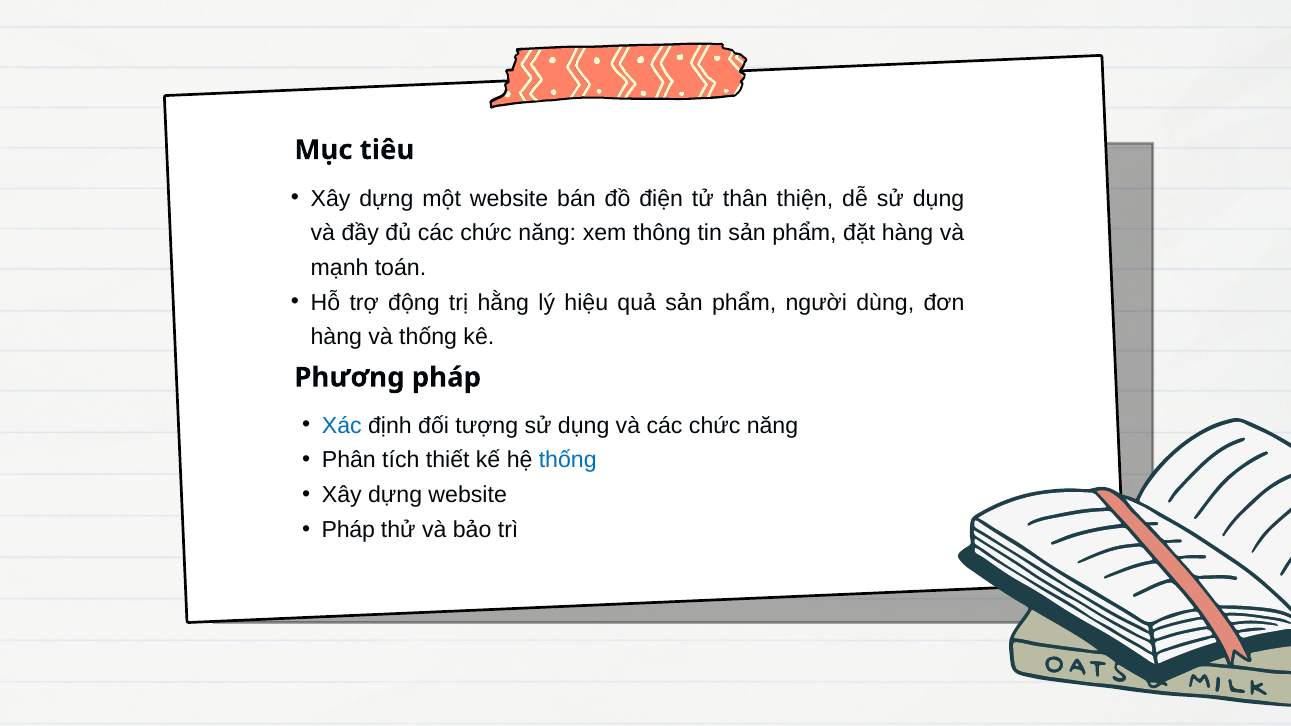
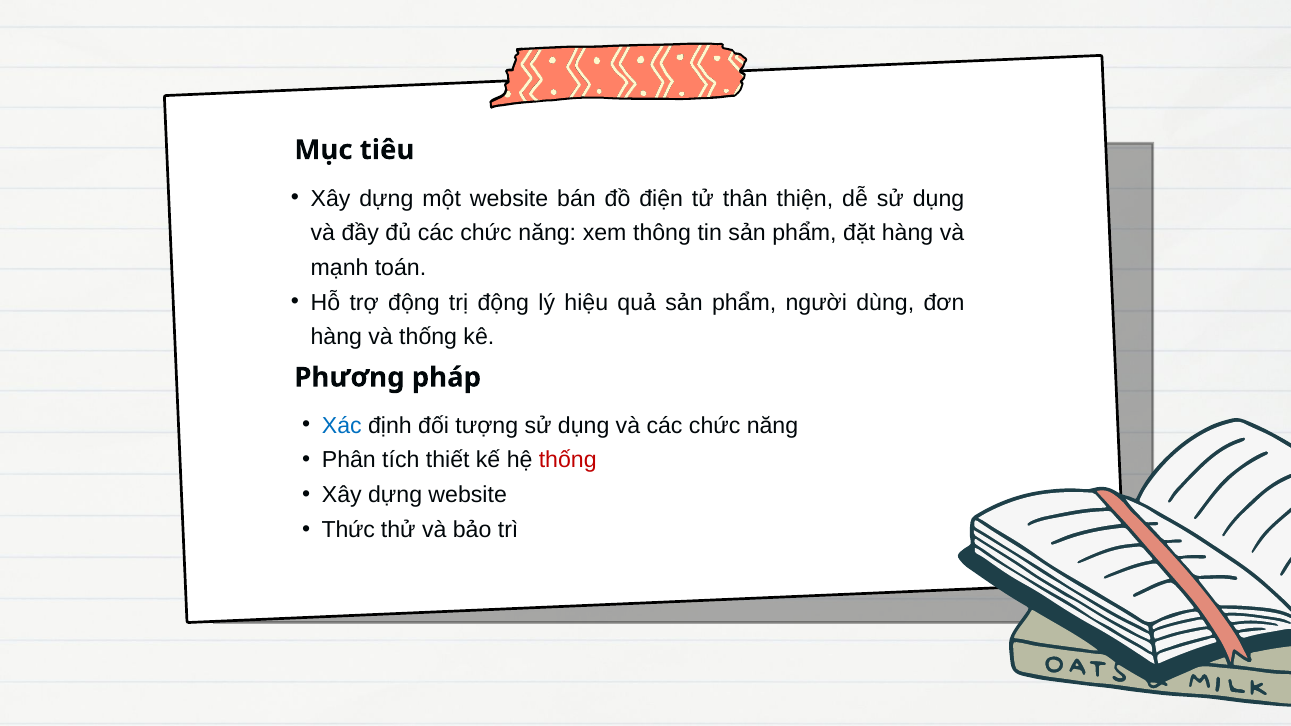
trị hằng: hằng -> động
thống at (568, 460) colour: blue -> red
Pháp at (348, 530): Pháp -> Thức
